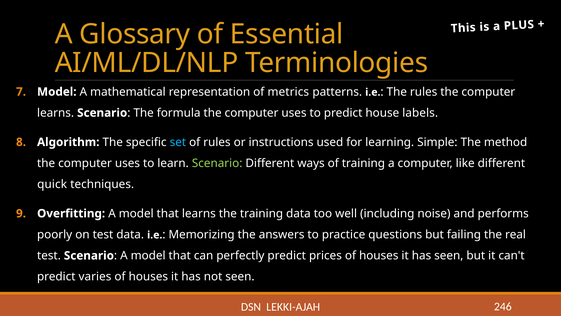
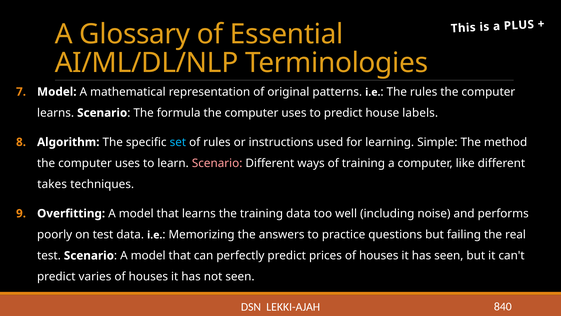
metrics: metrics -> original
Scenario at (217, 163) colour: light green -> pink
quick: quick -> takes
246: 246 -> 840
